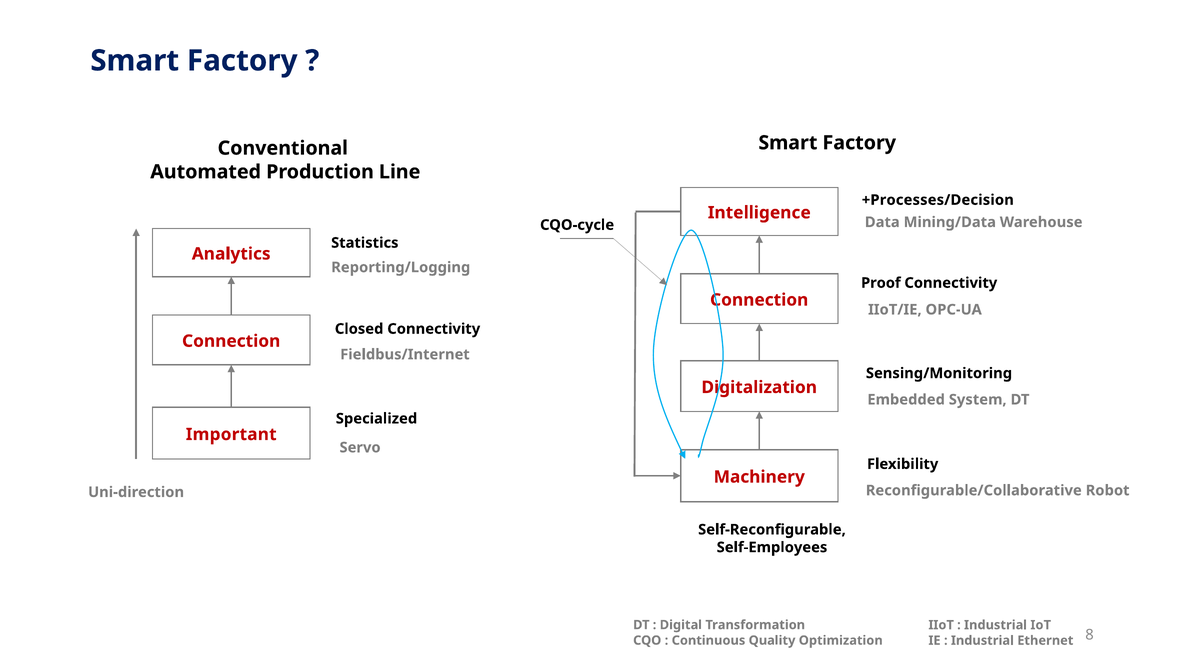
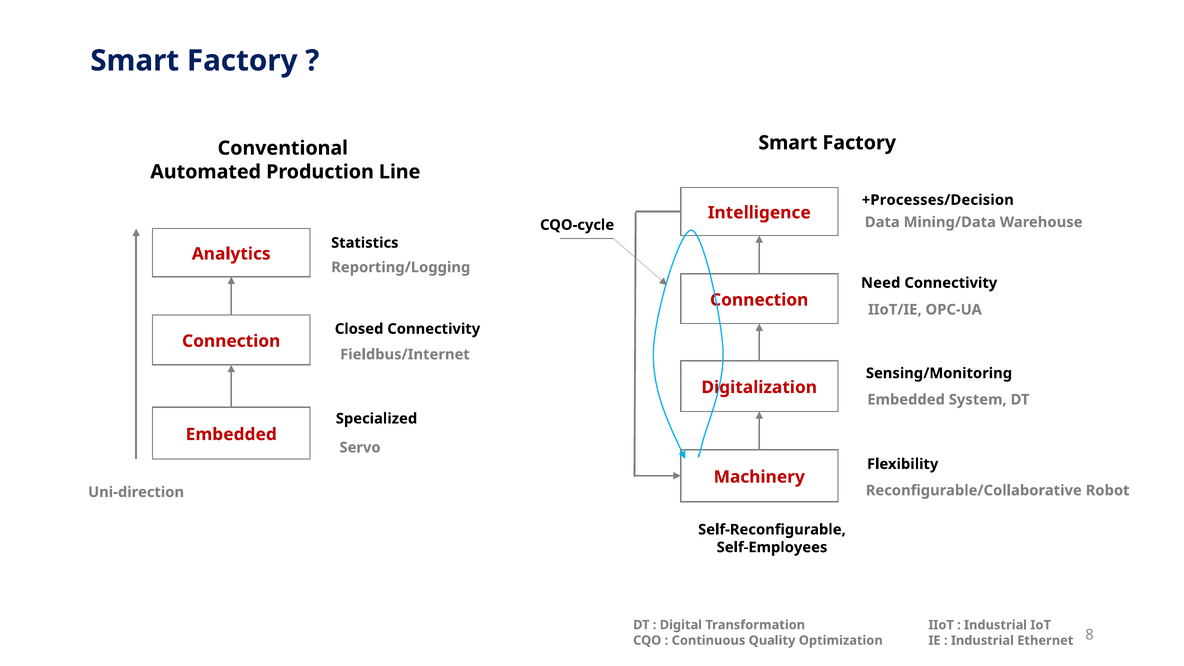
Proof: Proof -> Need
Important at (231, 434): Important -> Embedded
